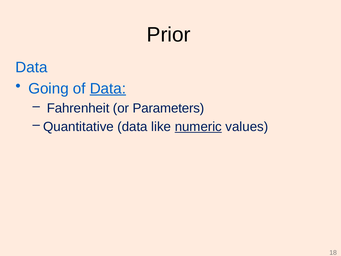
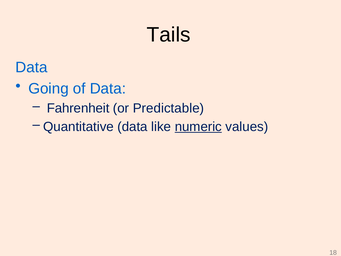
Prior: Prior -> Tails
Data at (108, 88) underline: present -> none
Parameters: Parameters -> Predictable
